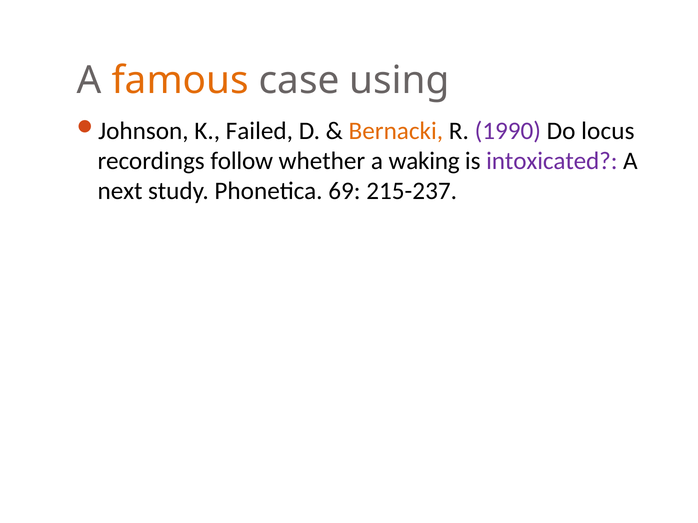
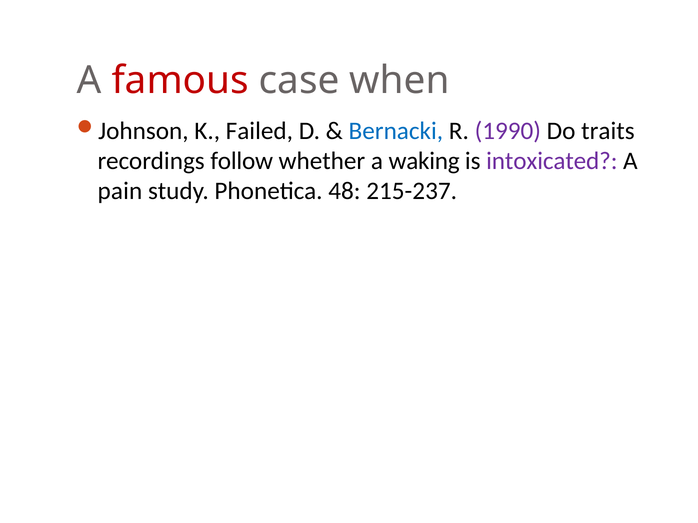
famous colour: orange -> red
using: using -> when
Bernacki colour: orange -> blue
locus: locus -> traits
next: next -> pain
69: 69 -> 48
